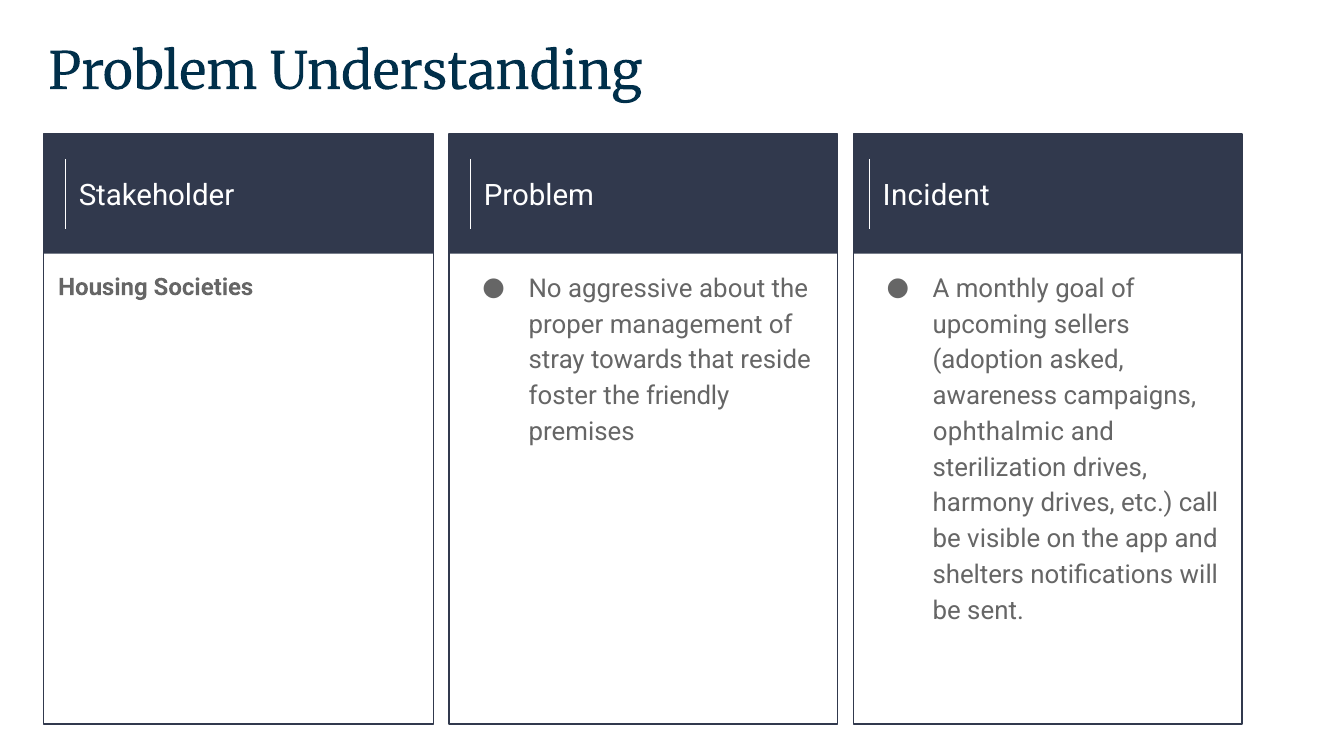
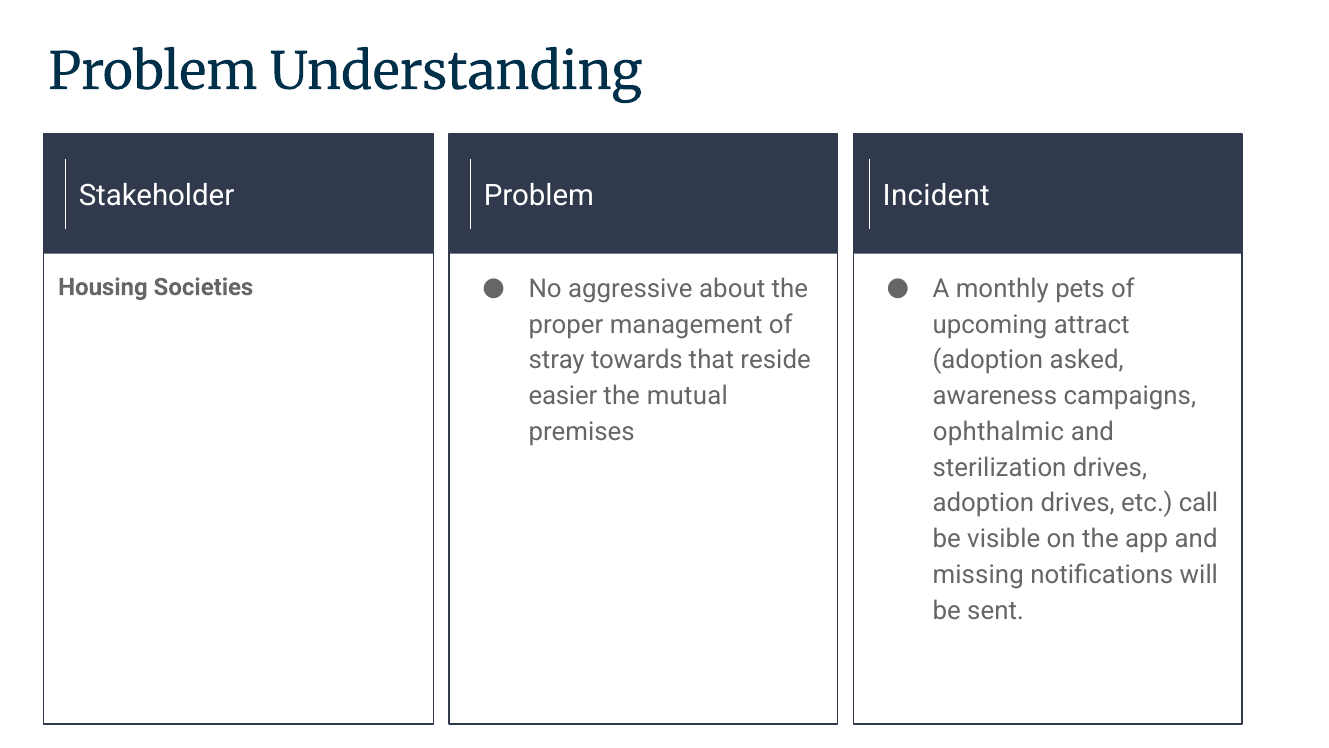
goal: goal -> pets
sellers: sellers -> attract
foster: foster -> easier
friendly: friendly -> mutual
harmony at (983, 503): harmony -> adoption
shelters: shelters -> missing
